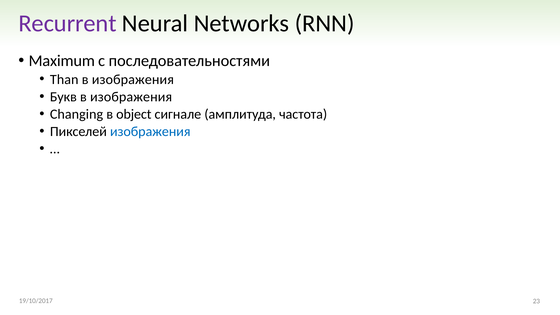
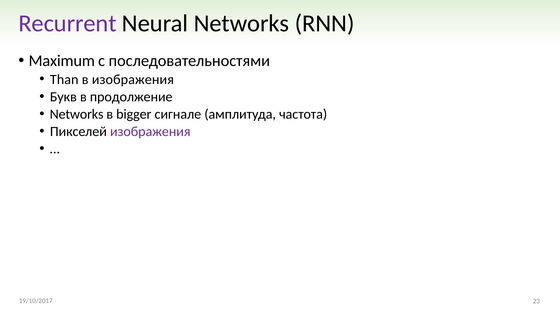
Букв в изображения: изображения -> продолжение
Changing at (77, 114): Changing -> Networks
object: object -> bigger
изображения at (150, 132) colour: blue -> purple
